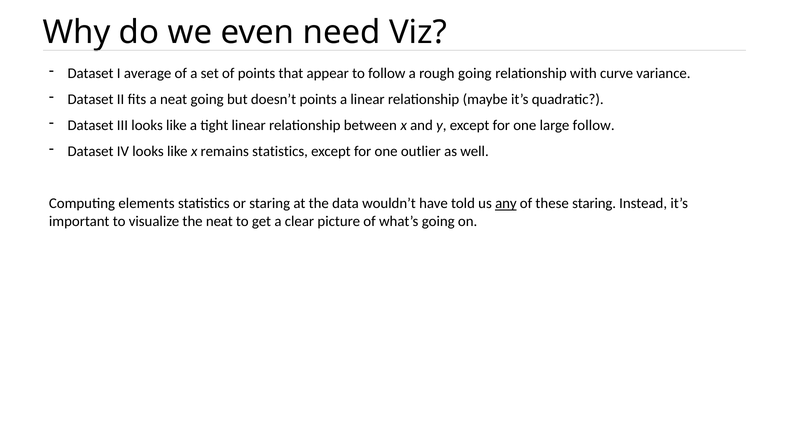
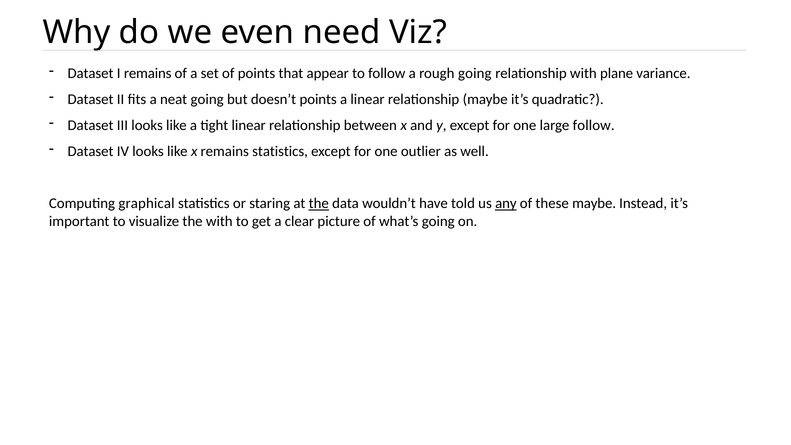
I average: average -> remains
curve: curve -> plane
elements: elements -> graphical
the at (319, 203) underline: none -> present
these staring: staring -> maybe
the neat: neat -> with
